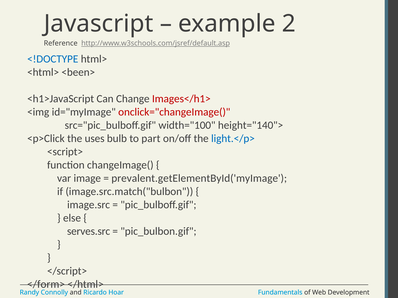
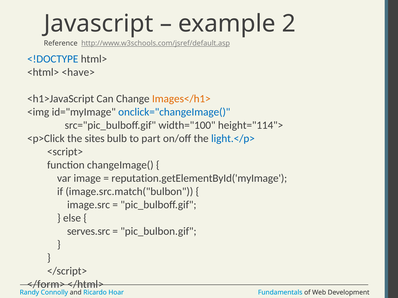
<been>: <been> -> <have>
Images</h1> colour: red -> orange
onclick="changeImage( colour: red -> blue
height="140">: height="140"> -> height="114">
uses: uses -> sites
prevalent.getElementById('myImage: prevalent.getElementById('myImage -> reputation.getElementById('myImage
